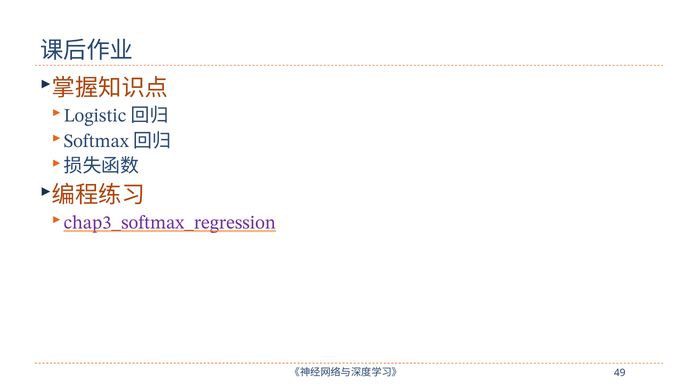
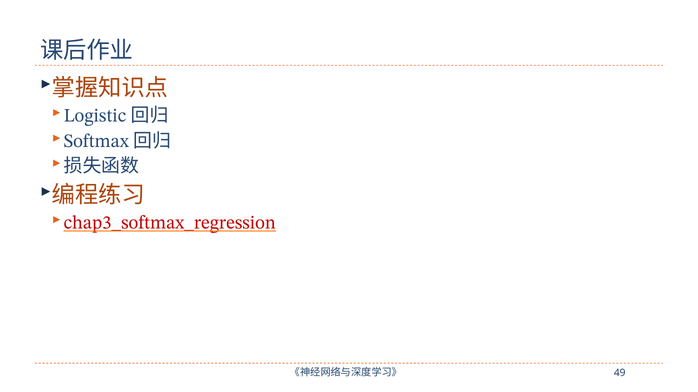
chap3_softmax_regression colour: purple -> red
